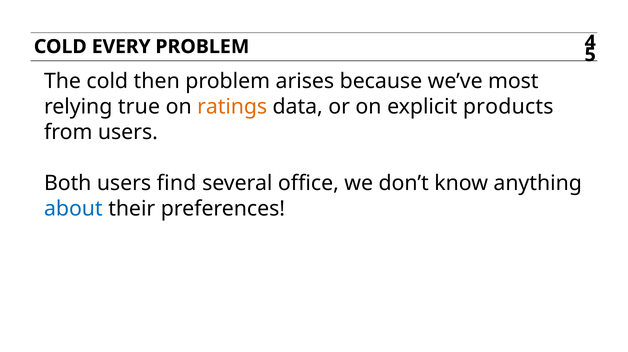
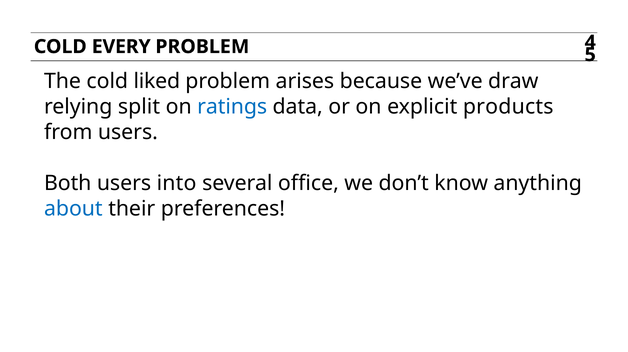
then: then -> liked
most: most -> draw
true: true -> split
ratings colour: orange -> blue
find: find -> into
